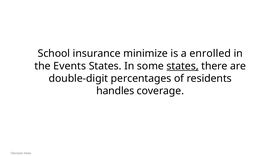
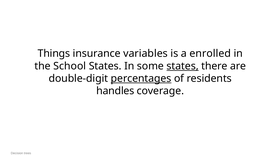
School: School -> Things
minimize: minimize -> variables
Events: Events -> School
percentages underline: none -> present
